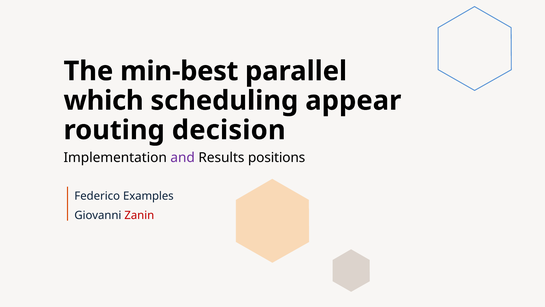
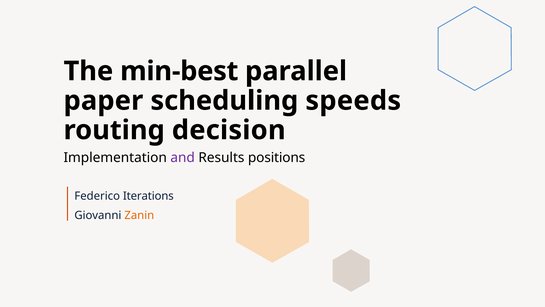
which: which -> paper
appear: appear -> speeds
Examples: Examples -> Iterations
Zanin colour: red -> orange
